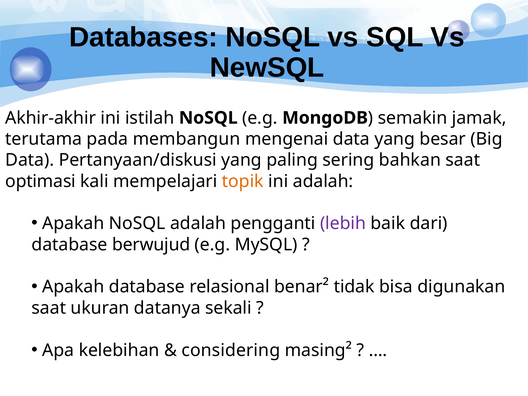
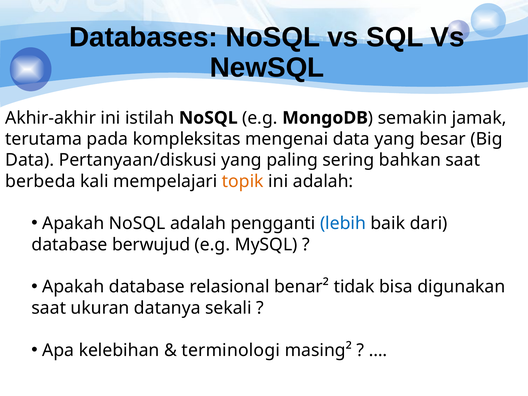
membangun: membangun -> kompleksitas
optimasi: optimasi -> berbeda
lebih colour: purple -> blue
considering: considering -> terminologi
